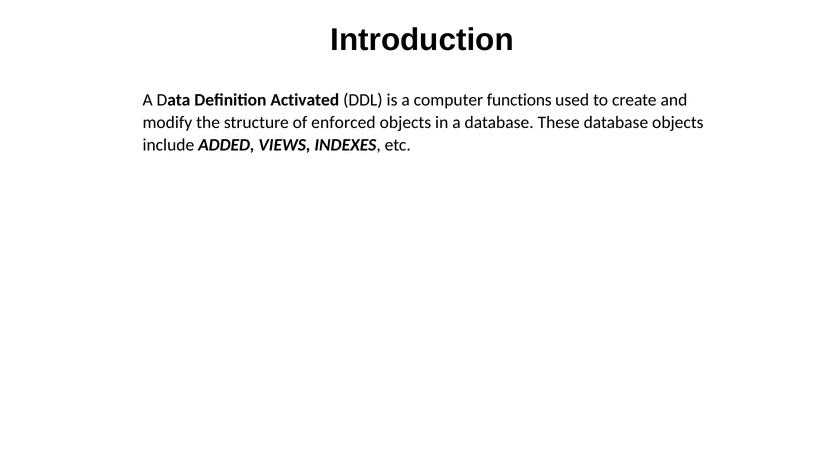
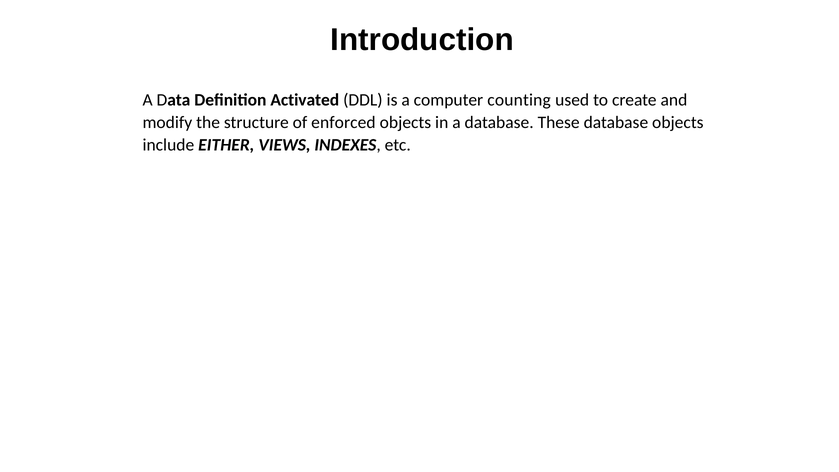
functions: functions -> counting
ADDED: ADDED -> EITHER
